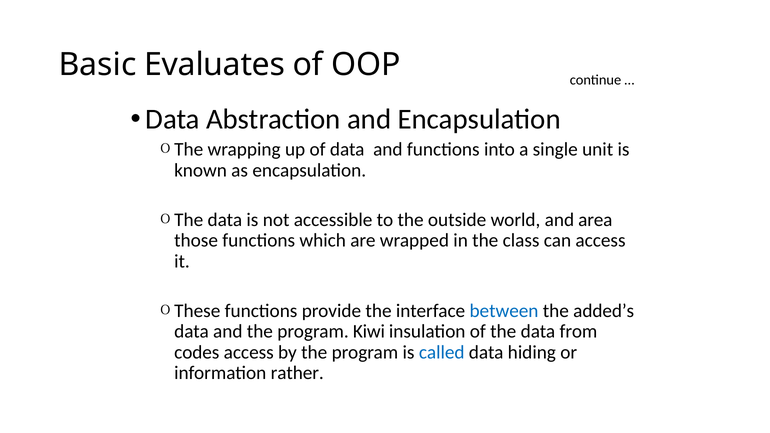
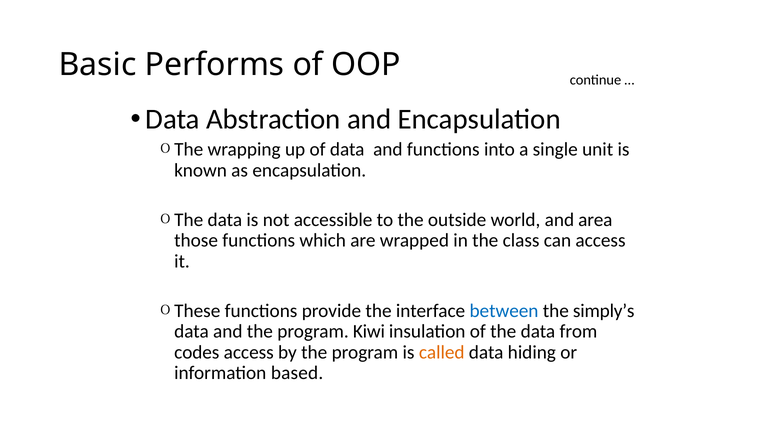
Evaluates: Evaluates -> Performs
added’s: added’s -> simply’s
called colour: blue -> orange
rather: rather -> based
